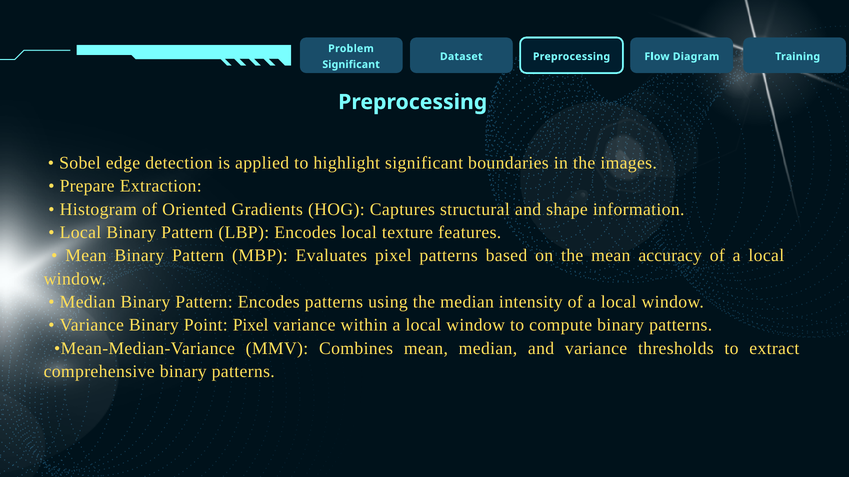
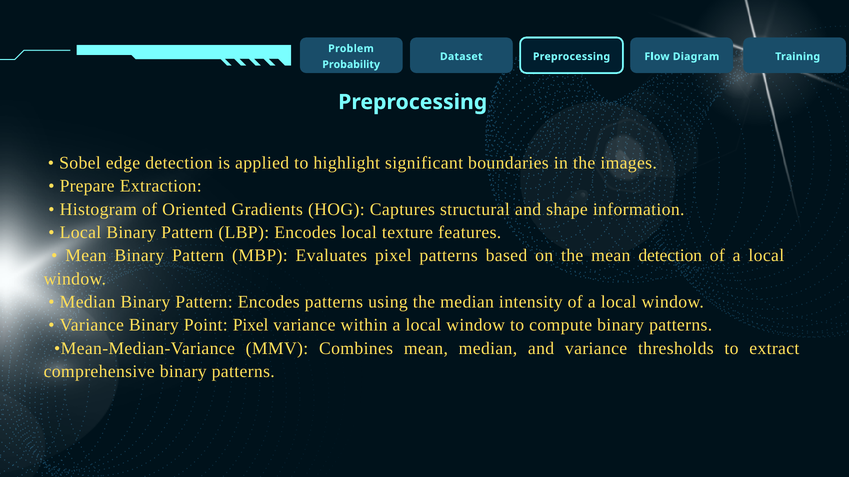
Significant at (351, 65): Significant -> Probability
mean accuracy: accuracy -> detection
